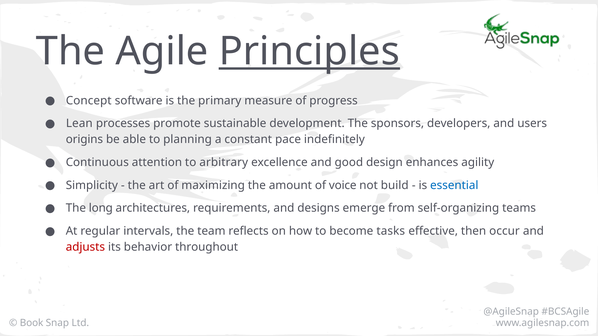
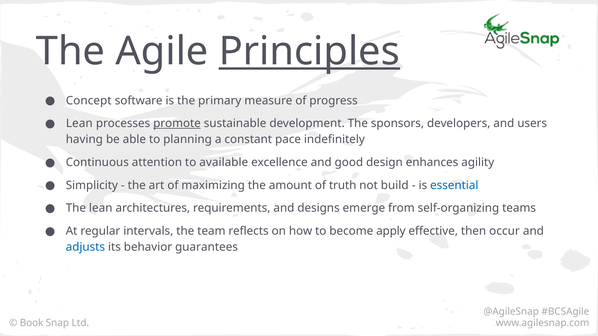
promote underline: none -> present
origins: origins -> having
arbitrary: arbitrary -> available
voice: voice -> truth
The long: long -> lean
tasks: tasks -> apply
adjusts colour: red -> blue
throughout: throughout -> guarantees
